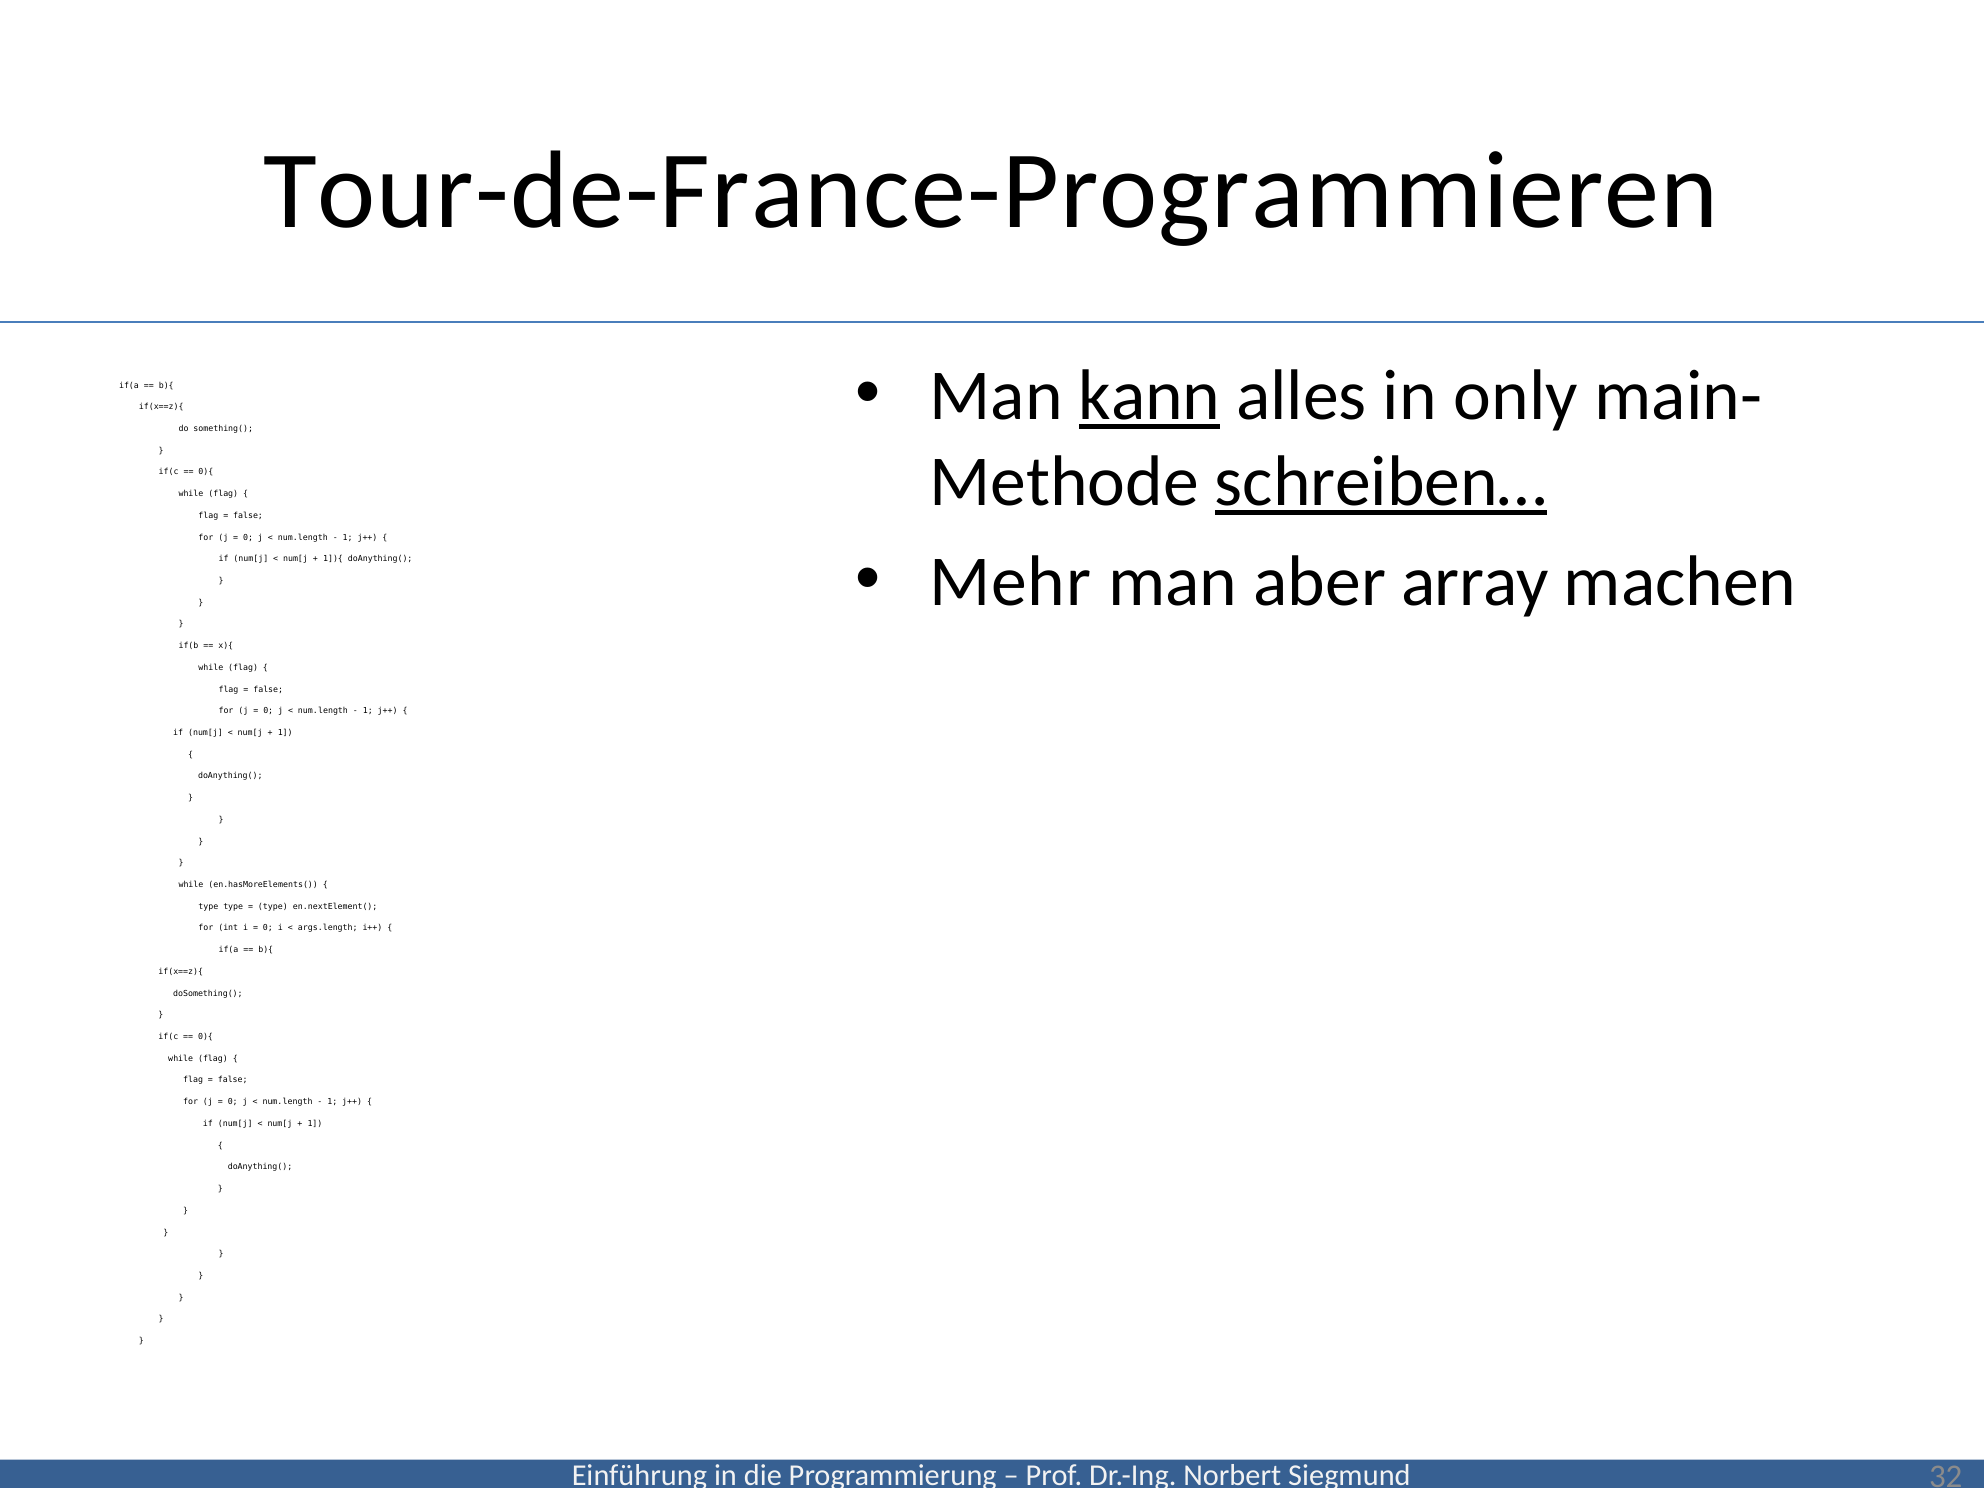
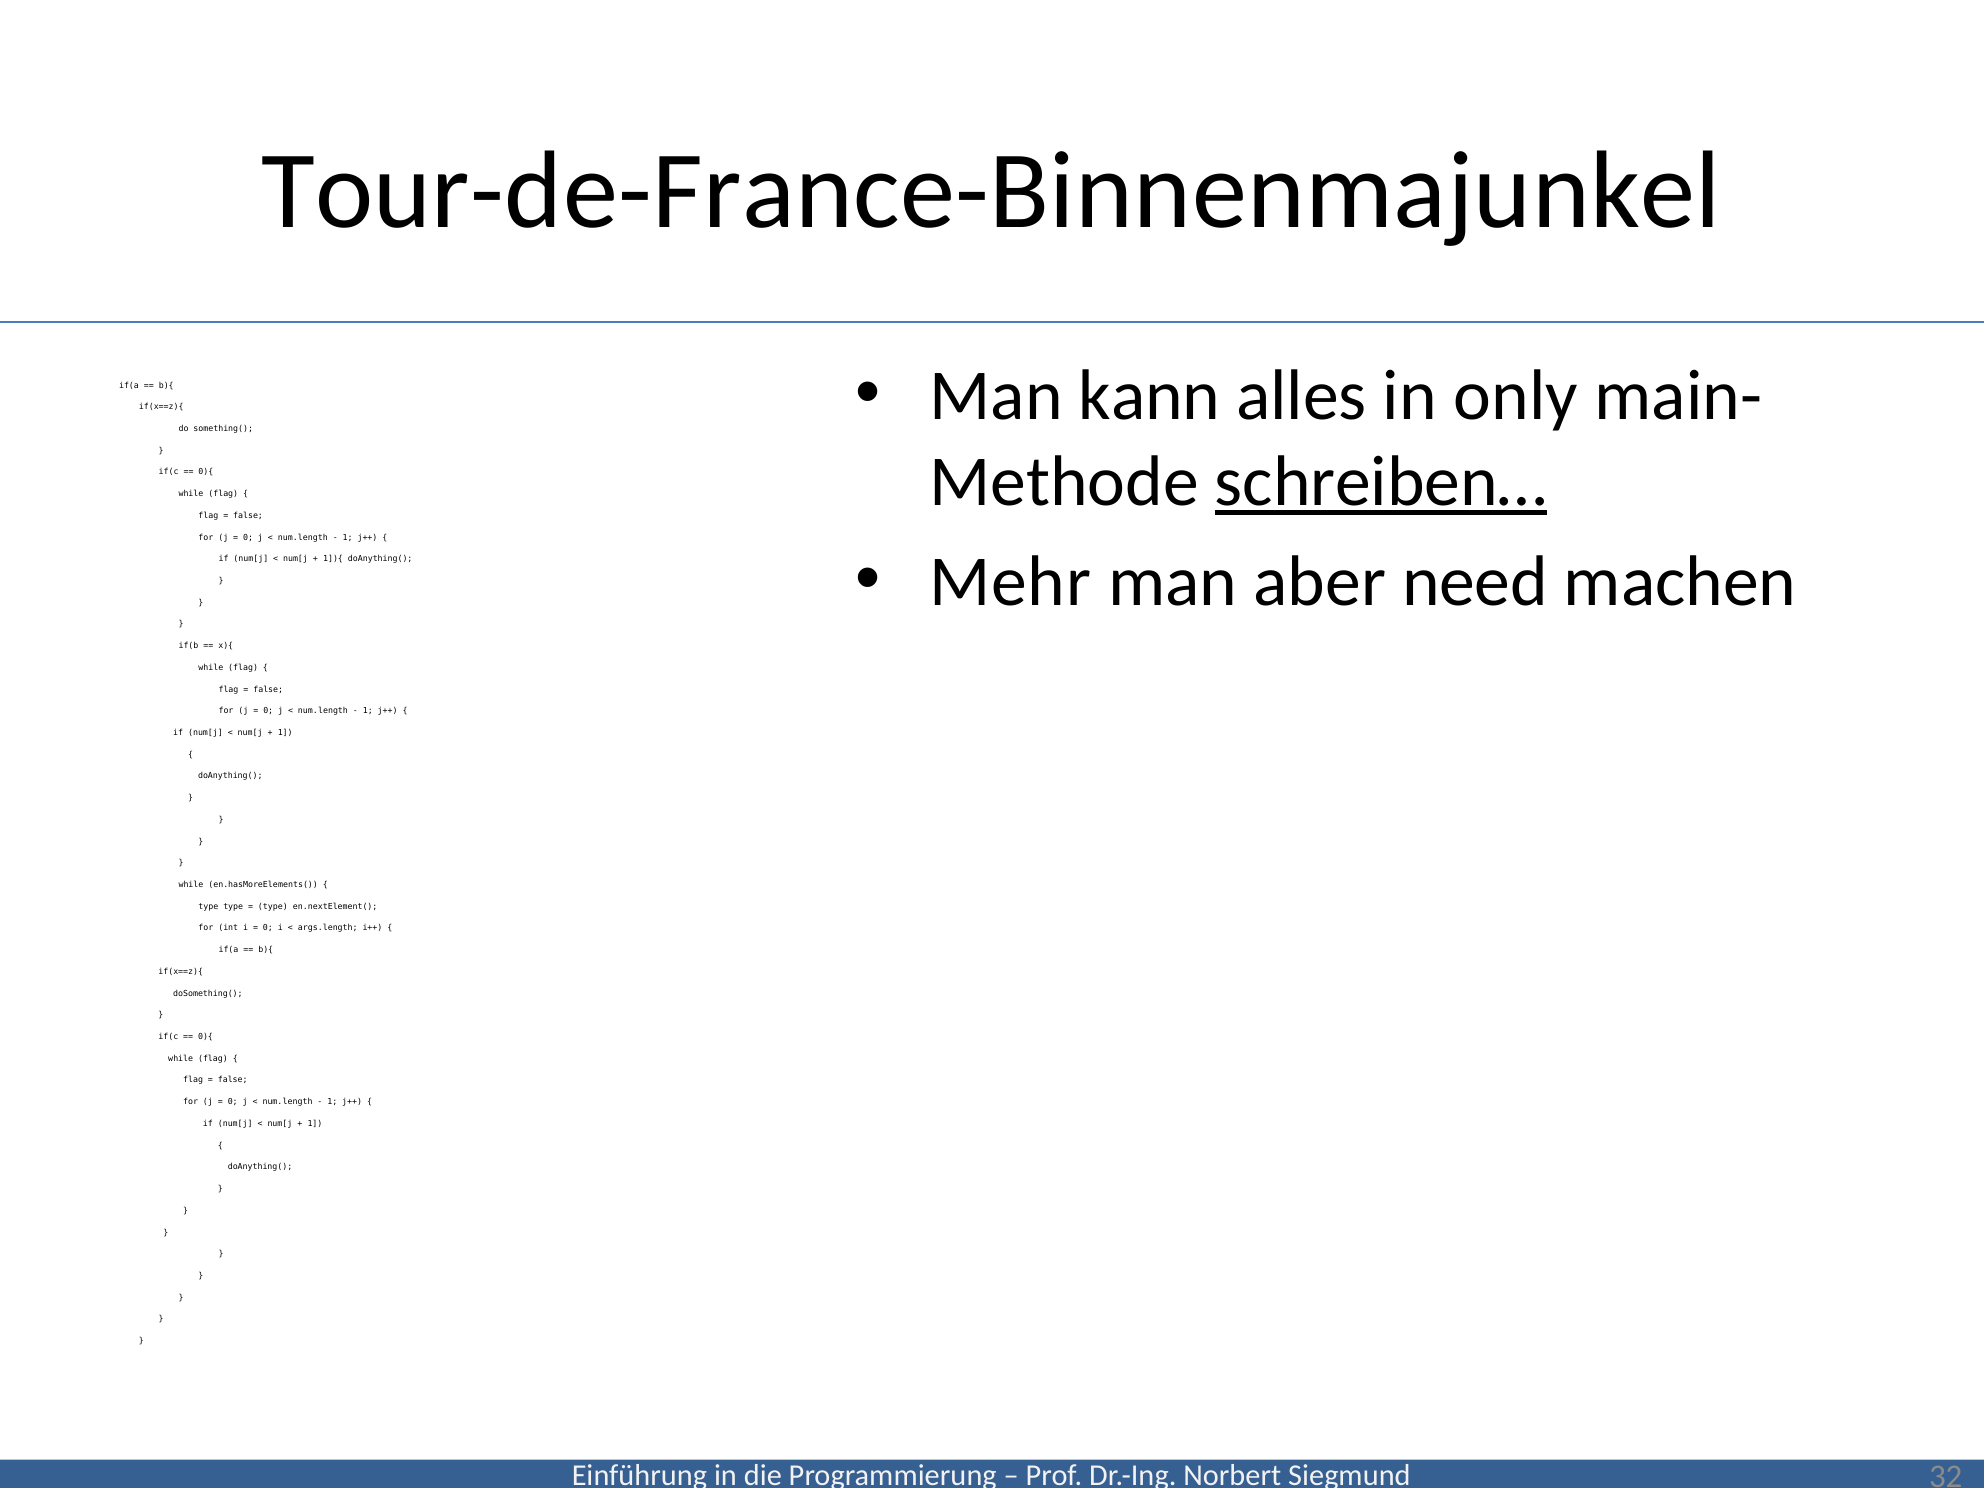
Tour-de-France-Programmieren: Tour-de-France-Programmieren -> Tour-de-France-Binnenmajunkel
kann underline: present -> none
array: array -> need
